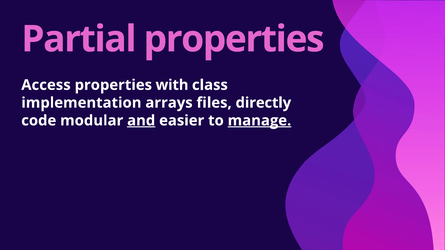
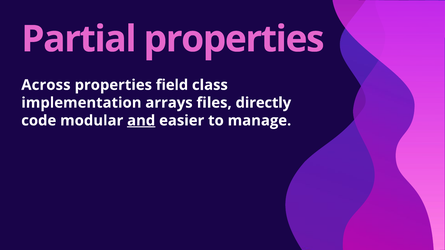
Access: Access -> Across
with: with -> field
manage underline: present -> none
